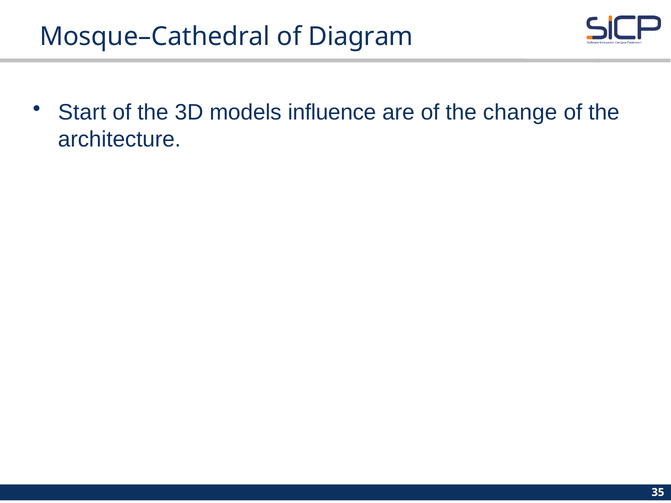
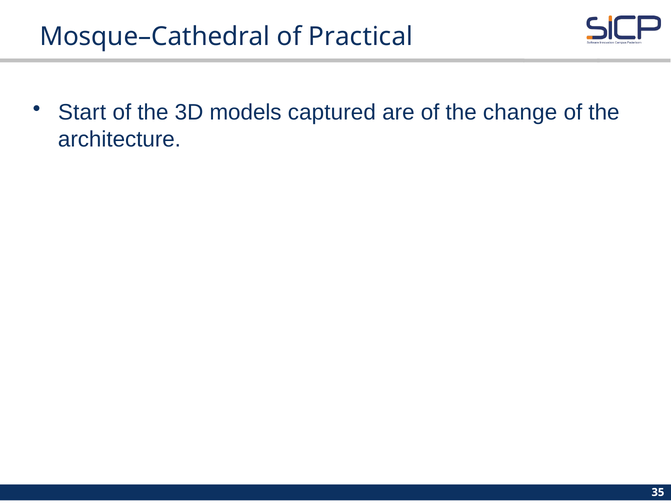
Diagram: Diagram -> Practical
influence: influence -> captured
